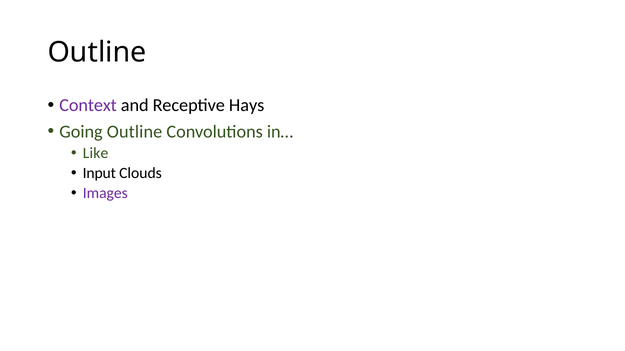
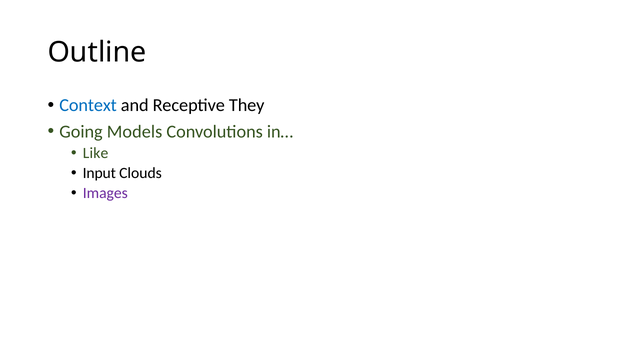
Context colour: purple -> blue
Hays: Hays -> They
Going Outline: Outline -> Models
